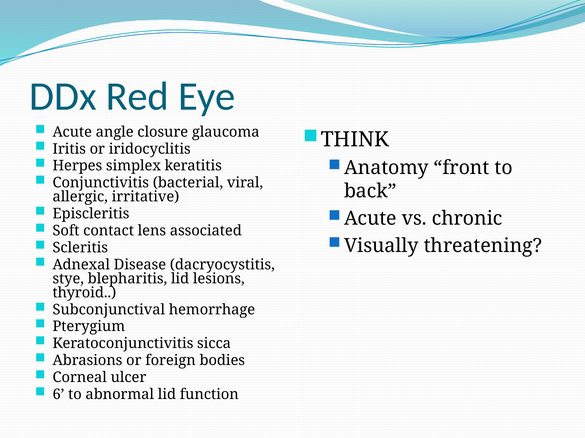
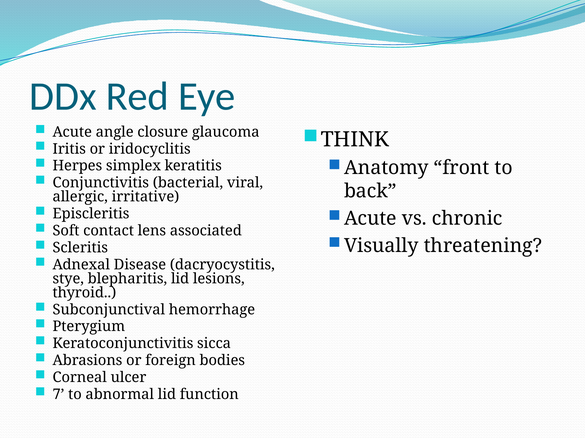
6: 6 -> 7
